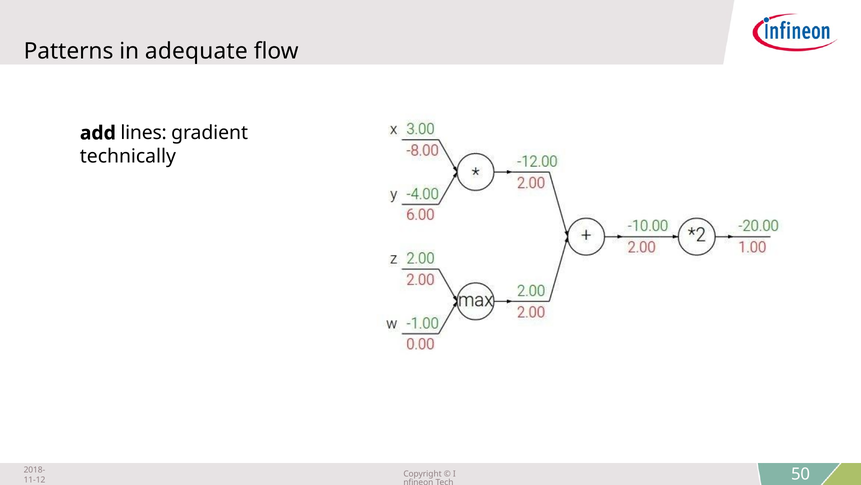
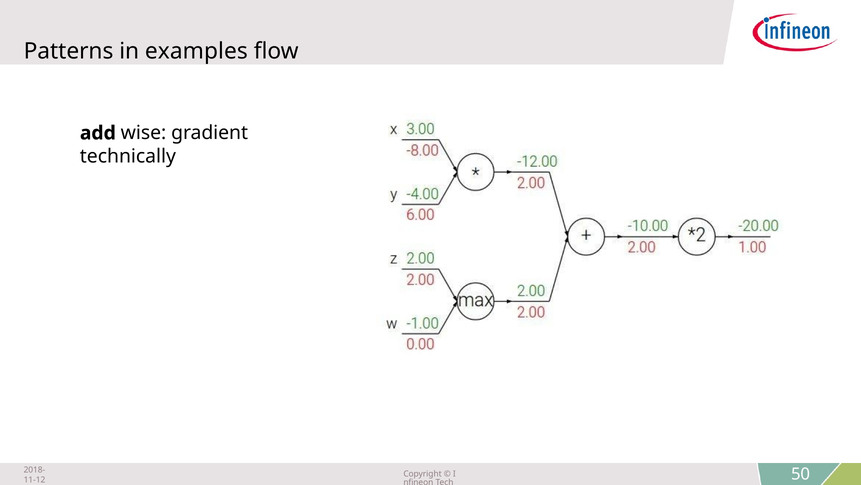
adequate: adequate -> examples
lines: lines -> wise
